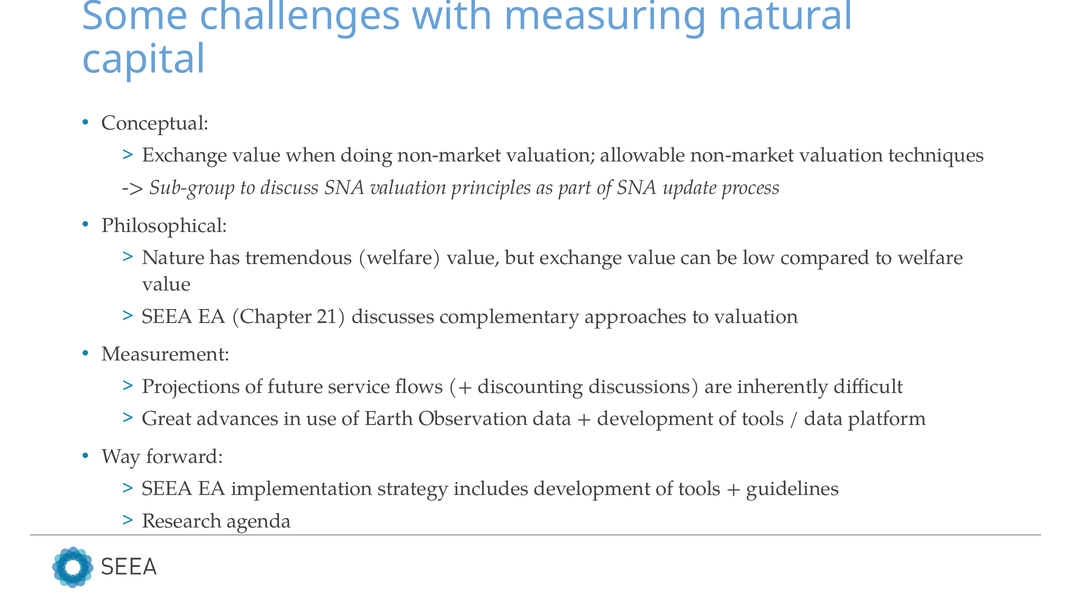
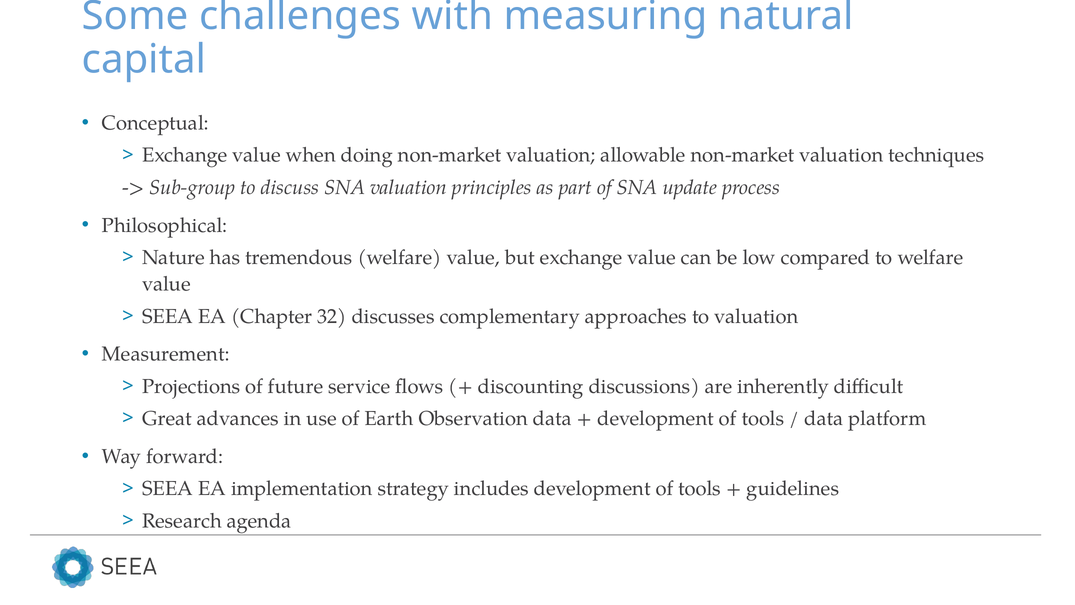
21: 21 -> 32
